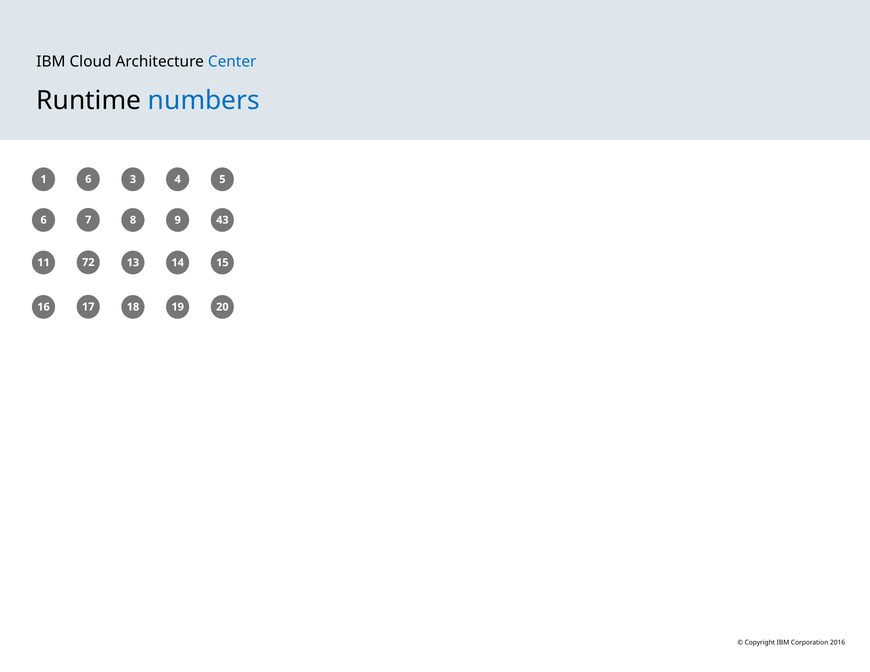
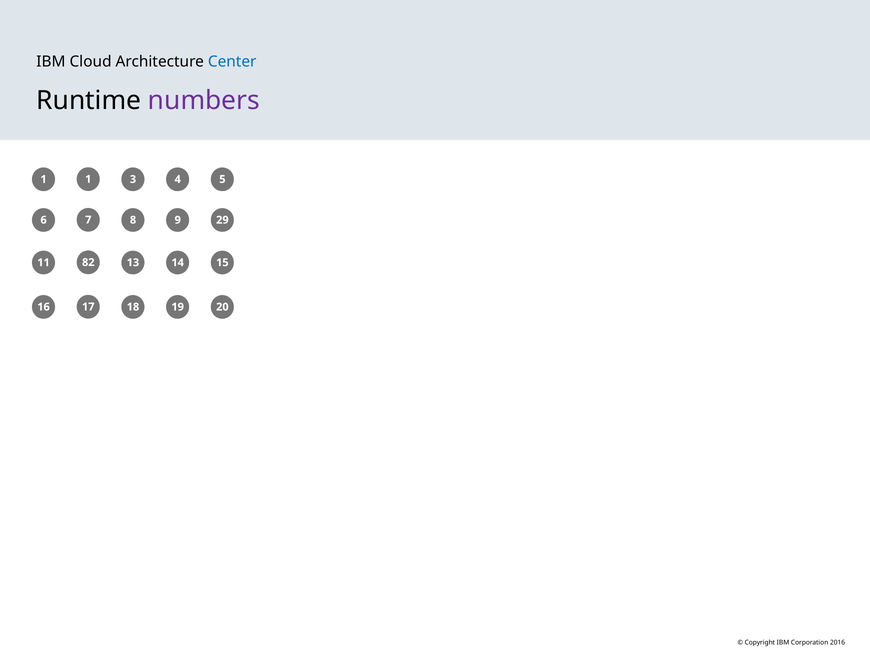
numbers colour: blue -> purple
1 6: 6 -> 1
43: 43 -> 29
72: 72 -> 82
